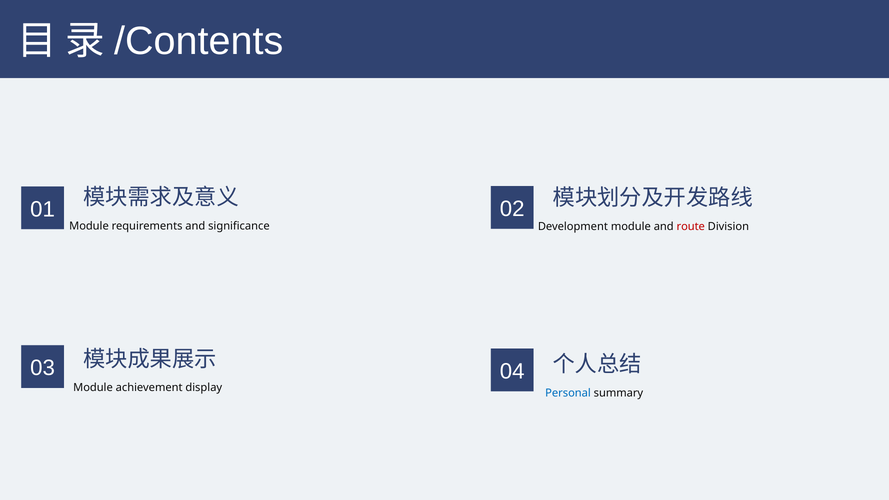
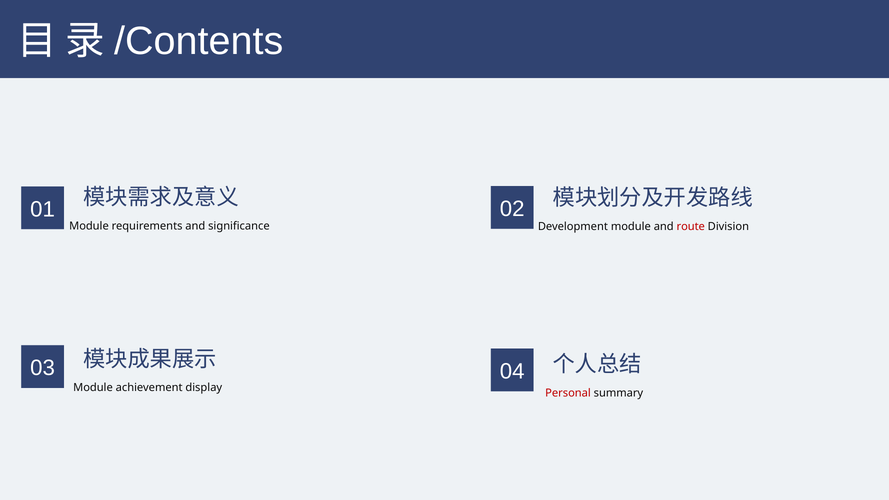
Personal colour: blue -> red
